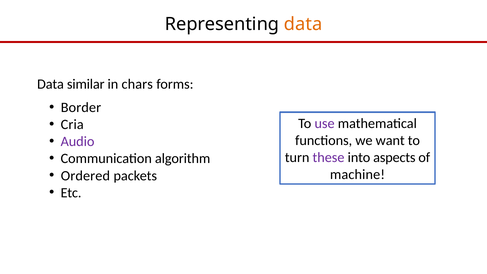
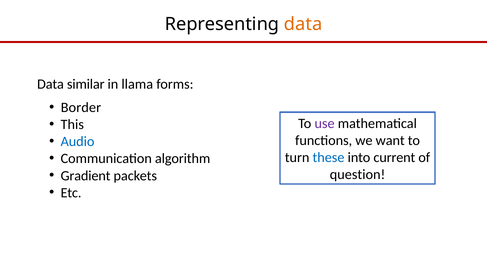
chars: chars -> llama
Cria: Cria -> This
Audio colour: purple -> blue
these colour: purple -> blue
aspects: aspects -> current
Ordered: Ordered -> Gradient
machine: machine -> question
